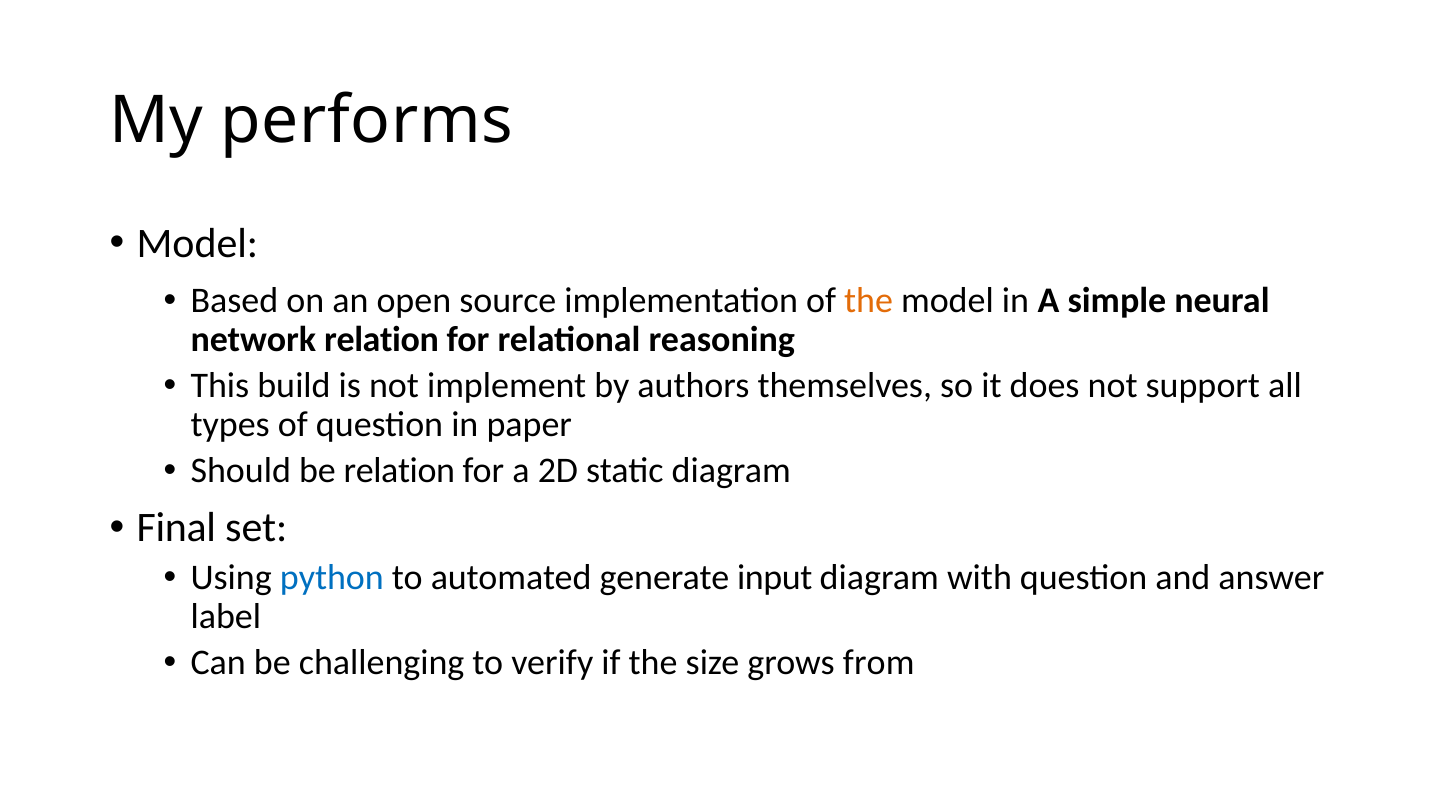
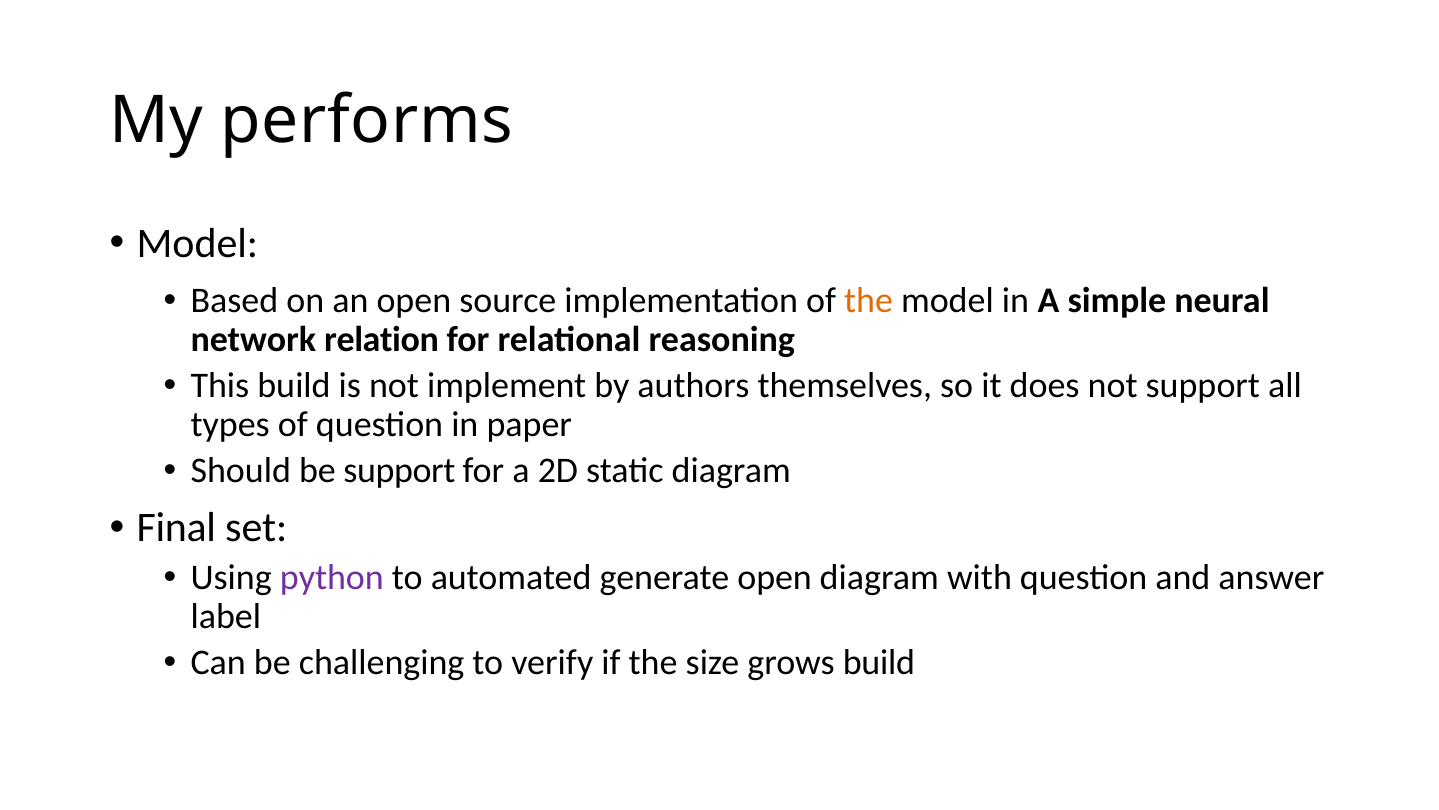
be relation: relation -> support
python colour: blue -> purple
generate input: input -> open
grows from: from -> build
